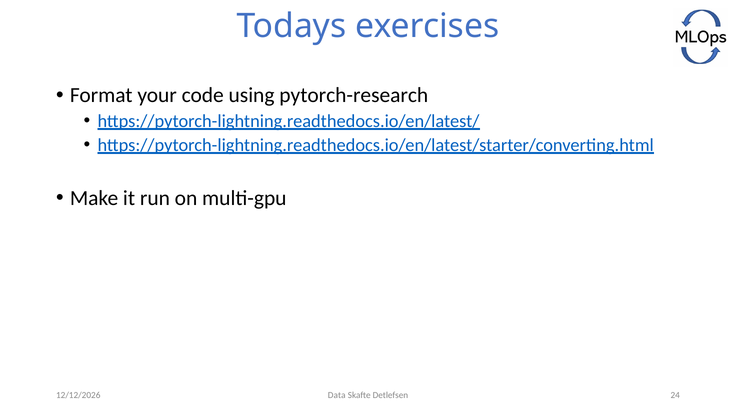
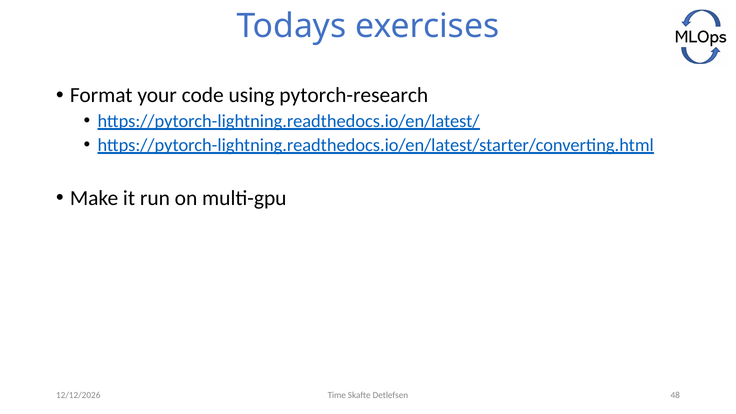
Data: Data -> Time
24: 24 -> 48
